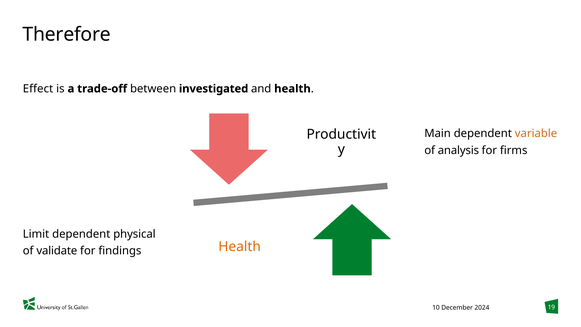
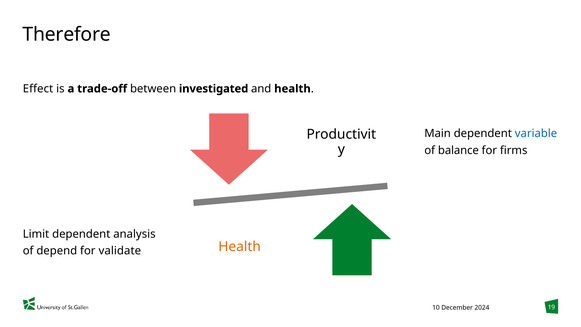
variable colour: orange -> blue
analysis: analysis -> balance
physical: physical -> analysis
validate: validate -> depend
findings: findings -> validate
